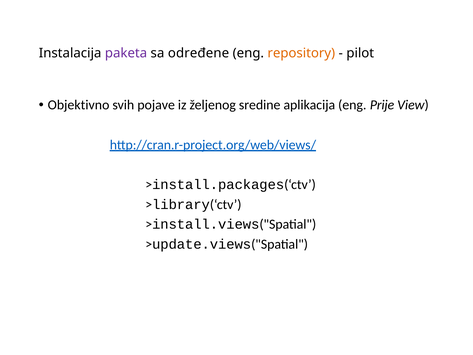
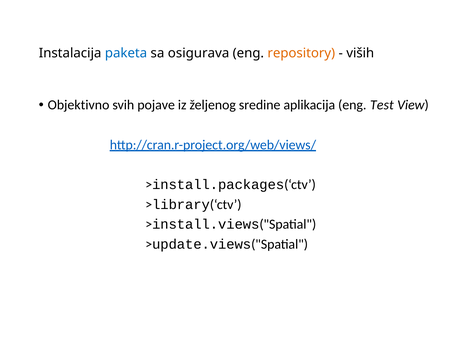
paketa colour: purple -> blue
određene: određene -> osigurava
pilot: pilot -> viših
Prije: Prije -> Test
